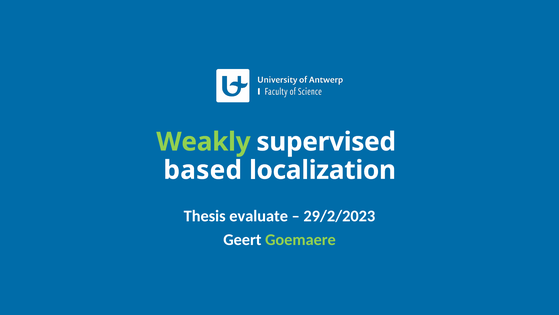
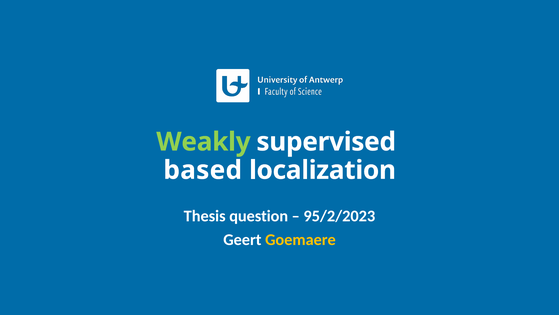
evaluate: evaluate -> question
29/2/2023: 29/2/2023 -> 95/2/2023
Goemaere colour: light green -> yellow
